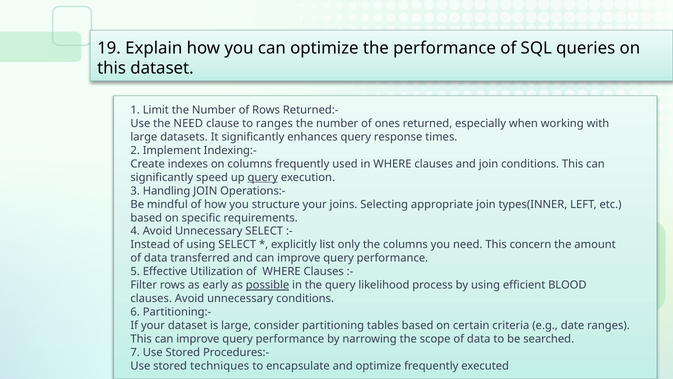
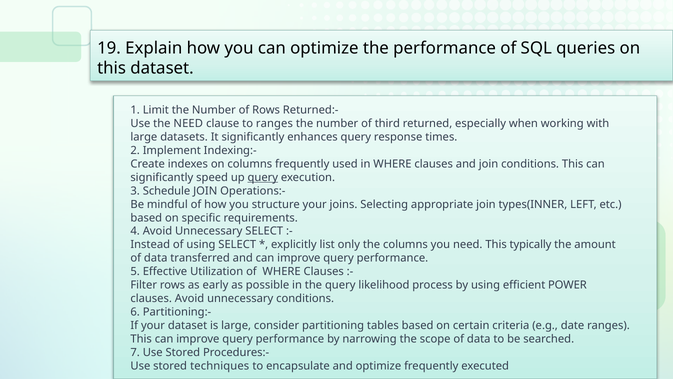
ones: ones -> third
Handling: Handling -> Schedule
concern: concern -> typically
possible underline: present -> none
BLOOD: BLOOD -> POWER
